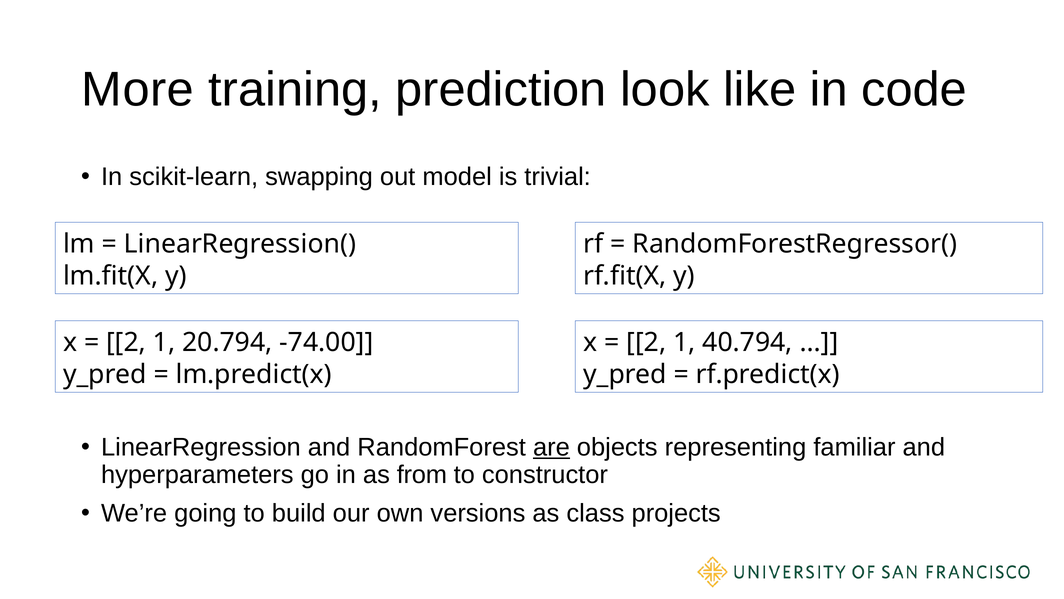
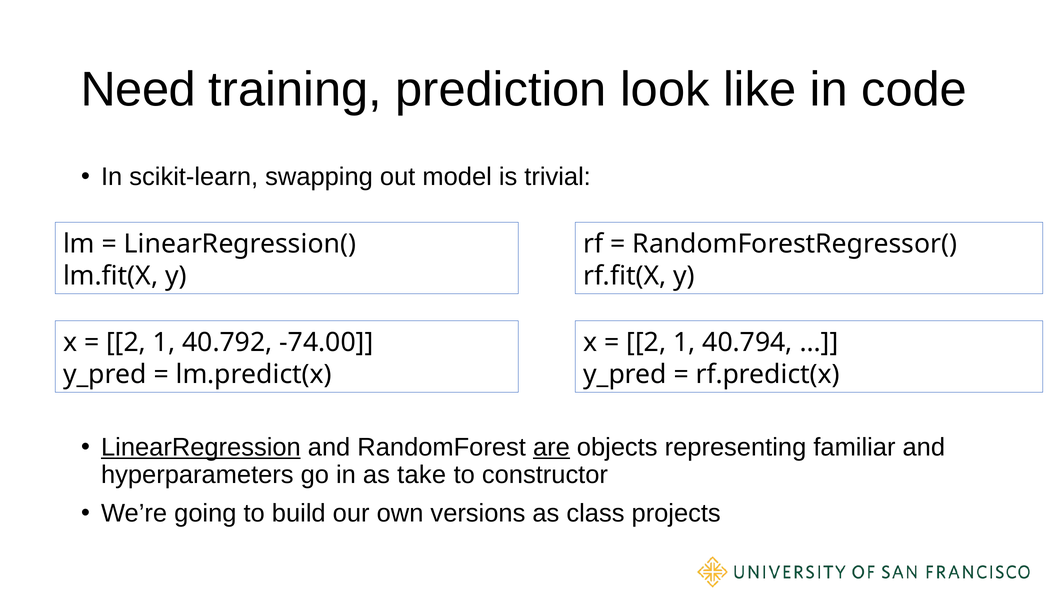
More: More -> Need
20.794: 20.794 -> 40.792
LinearRegression underline: none -> present
from: from -> take
